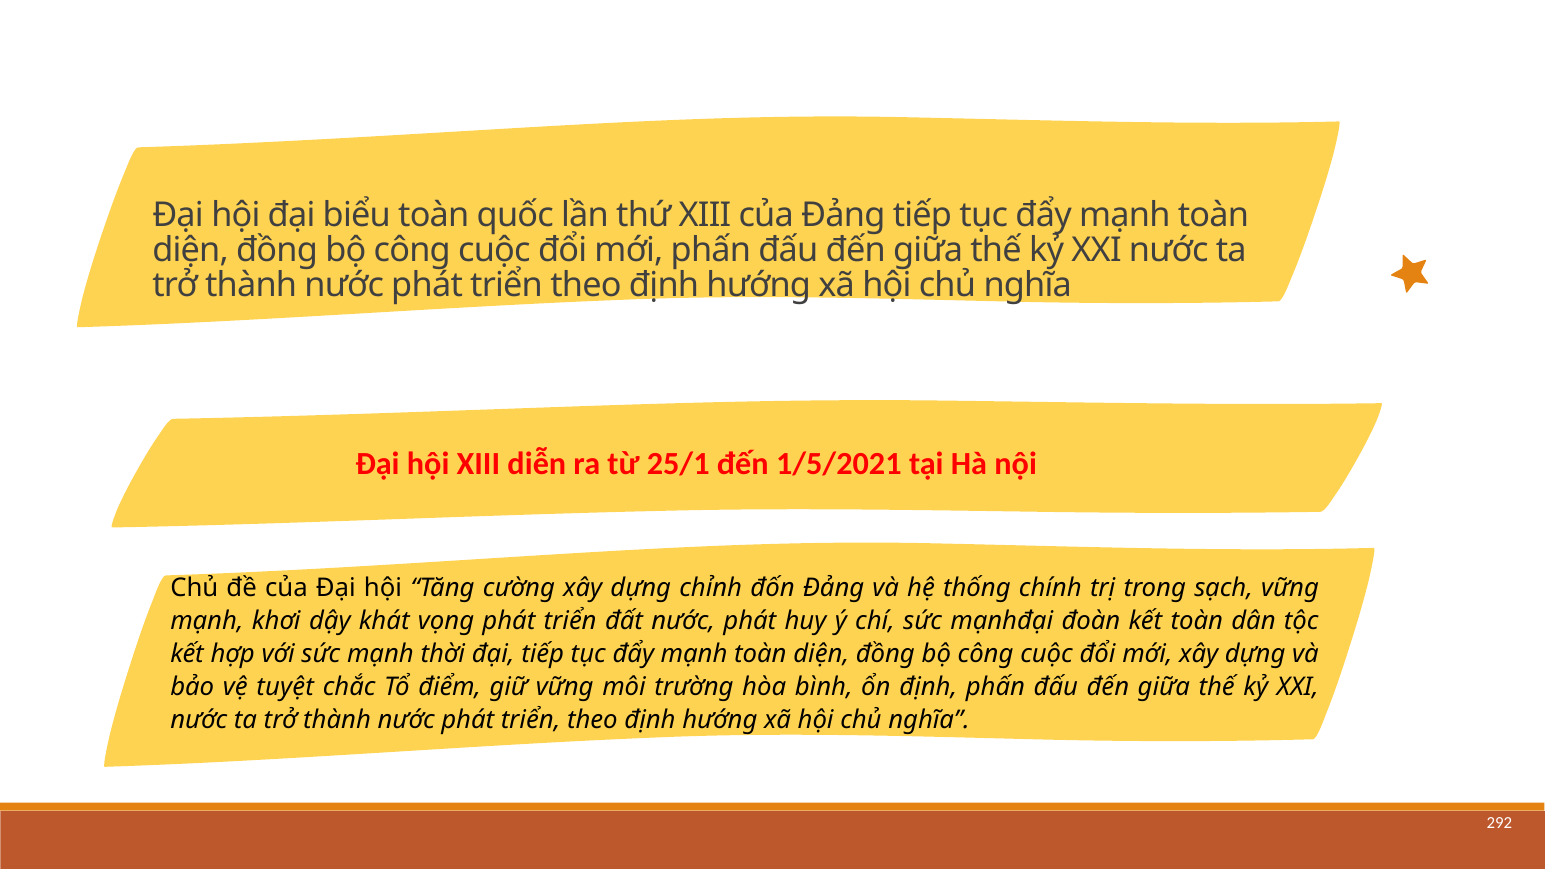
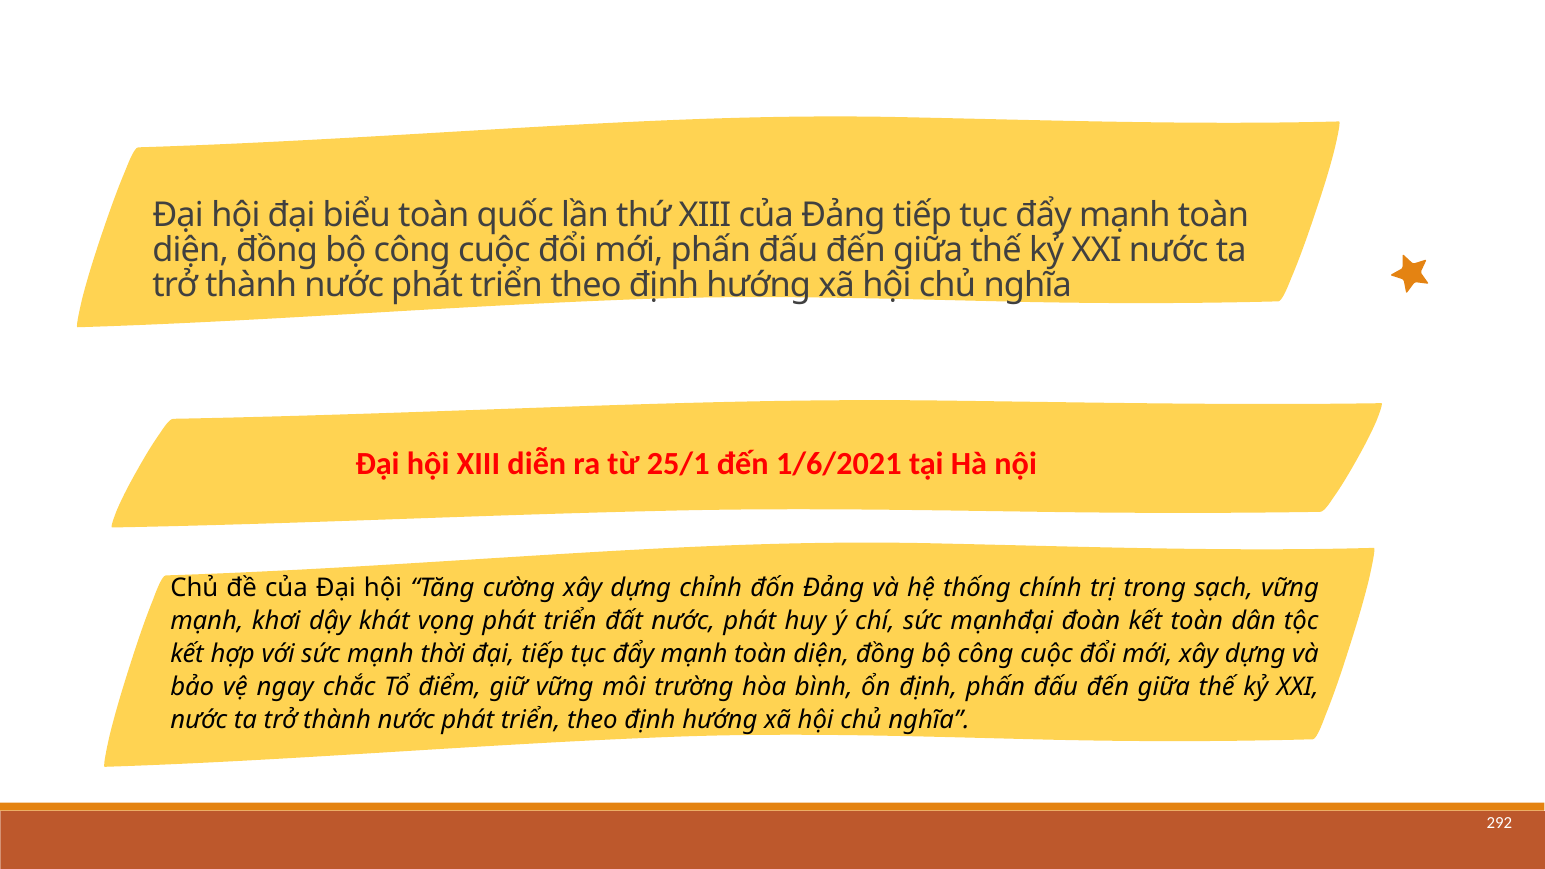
1/5/2021: 1/5/2021 -> 1/6/2021
tuyệt: tuyệt -> ngay
